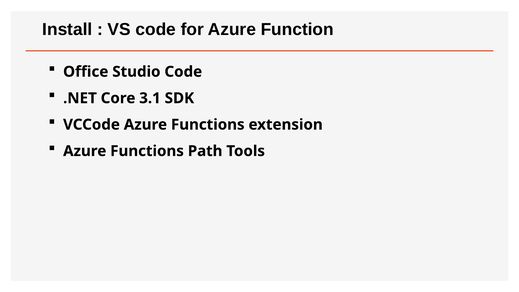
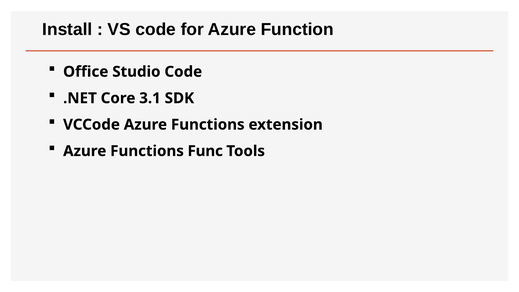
Path: Path -> Func
